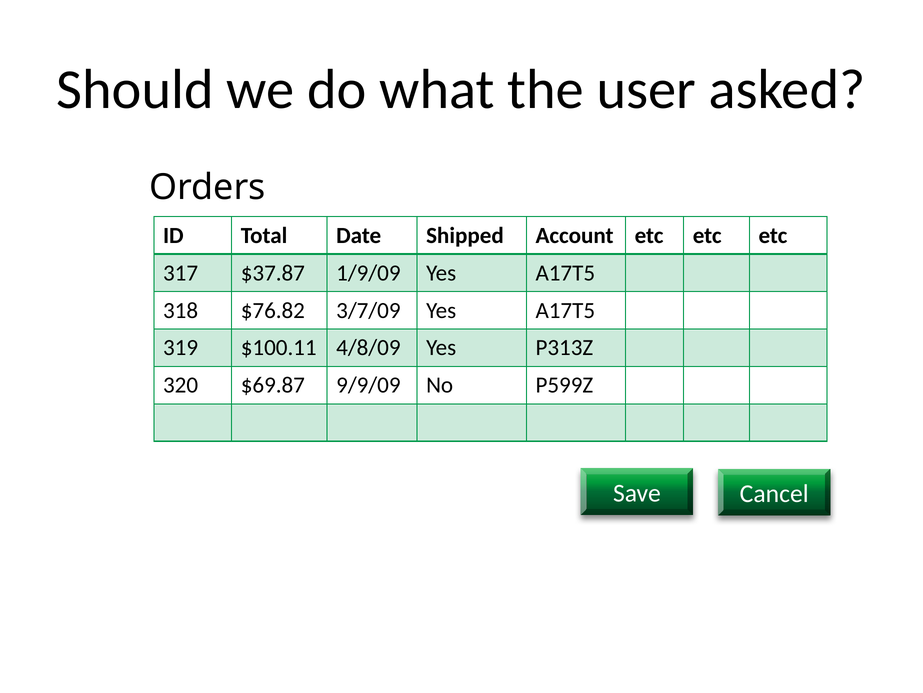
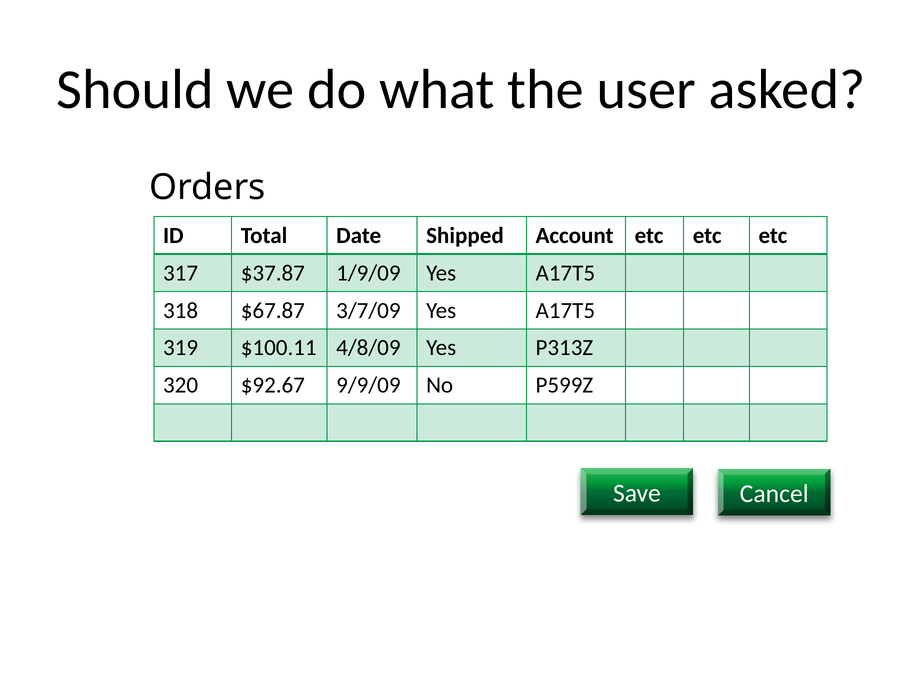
$76.82: $76.82 -> $67.87
$69.87: $69.87 -> $92.67
